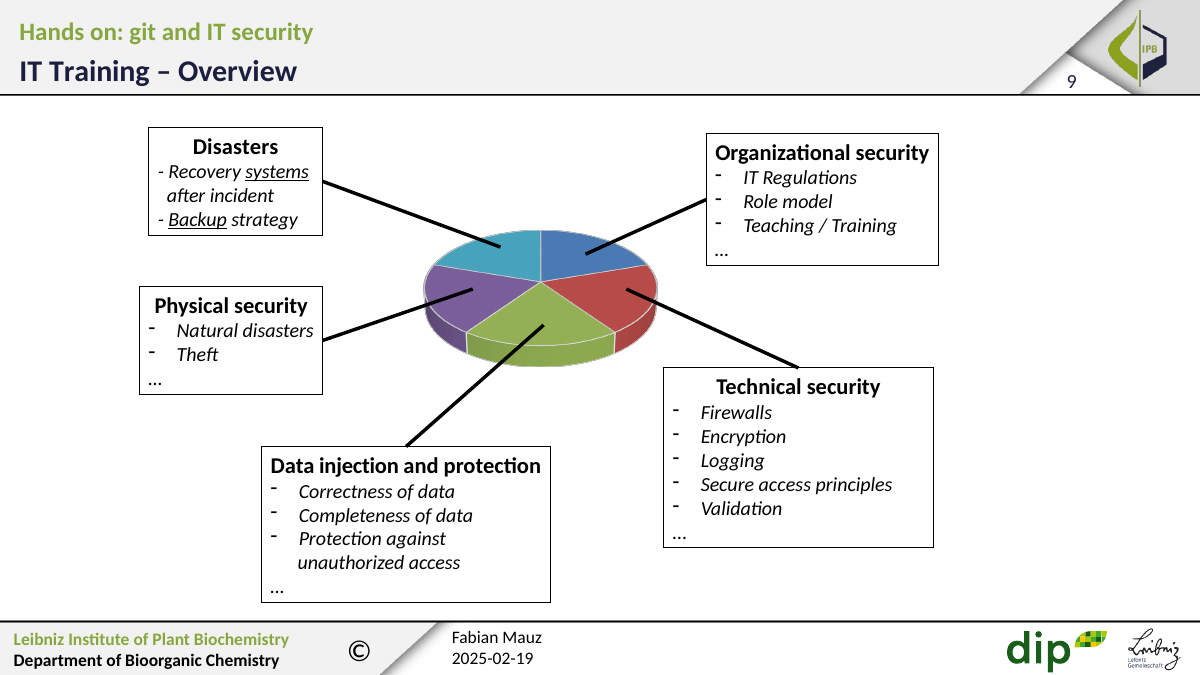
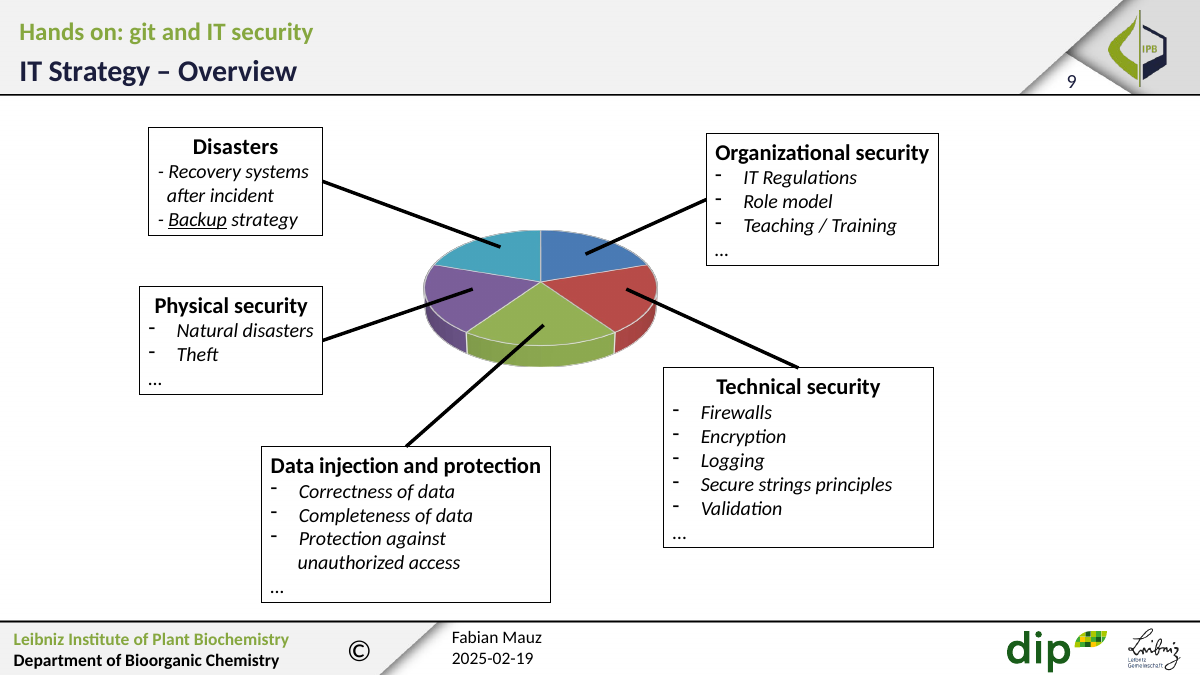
IT Training: Training -> Strategy
systems underline: present -> none
Secure access: access -> strings
